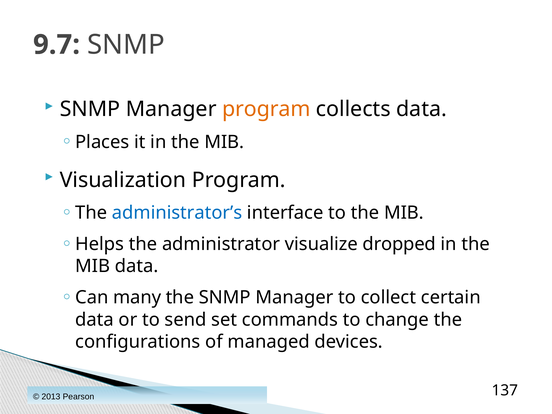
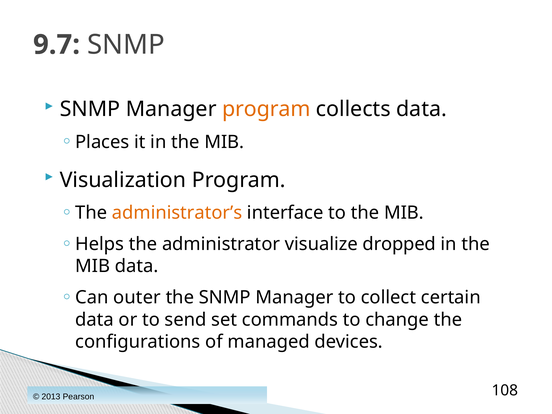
administrator’s colour: blue -> orange
many: many -> outer
137: 137 -> 108
